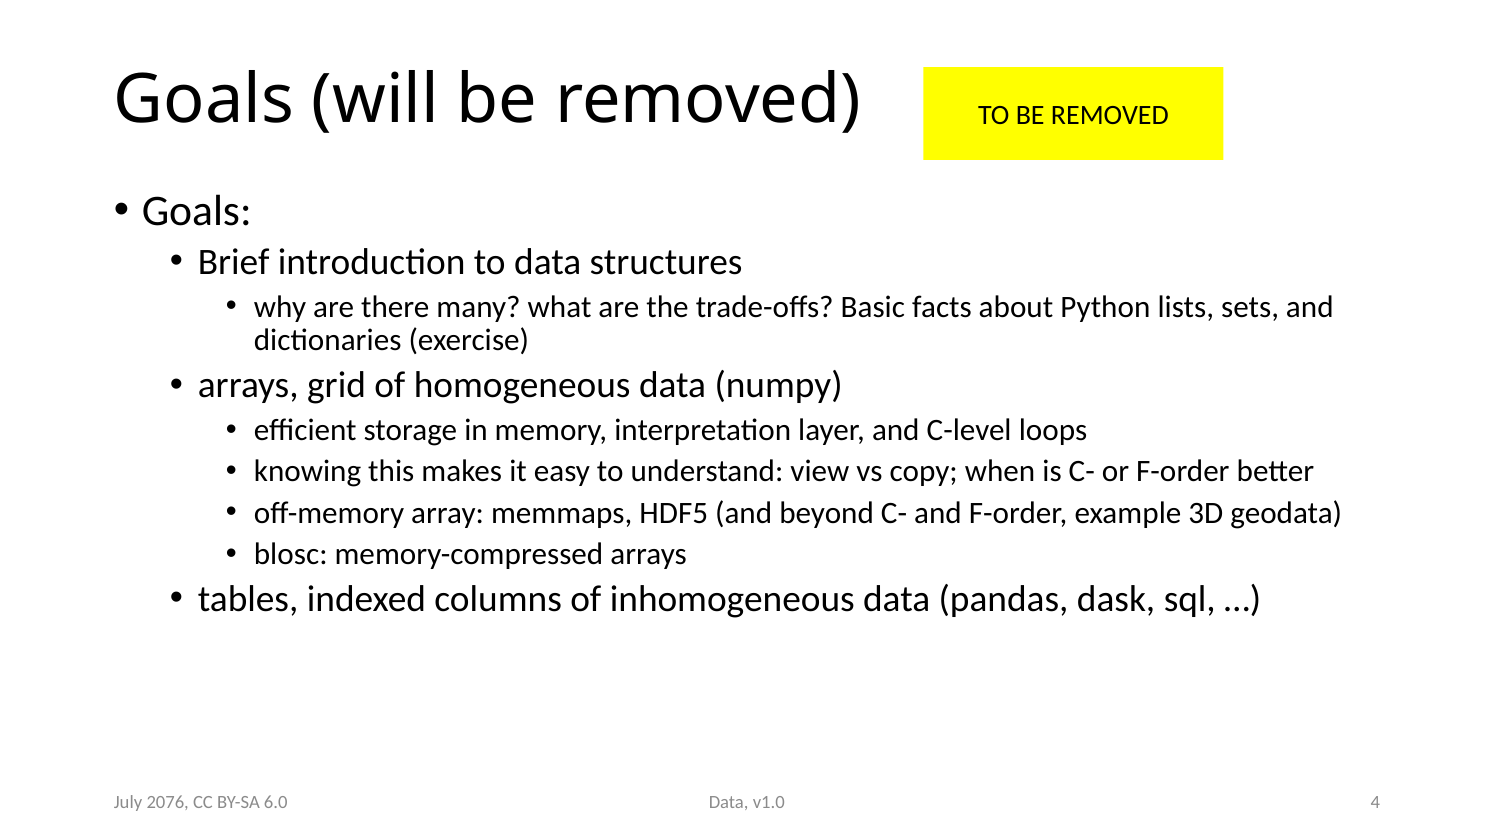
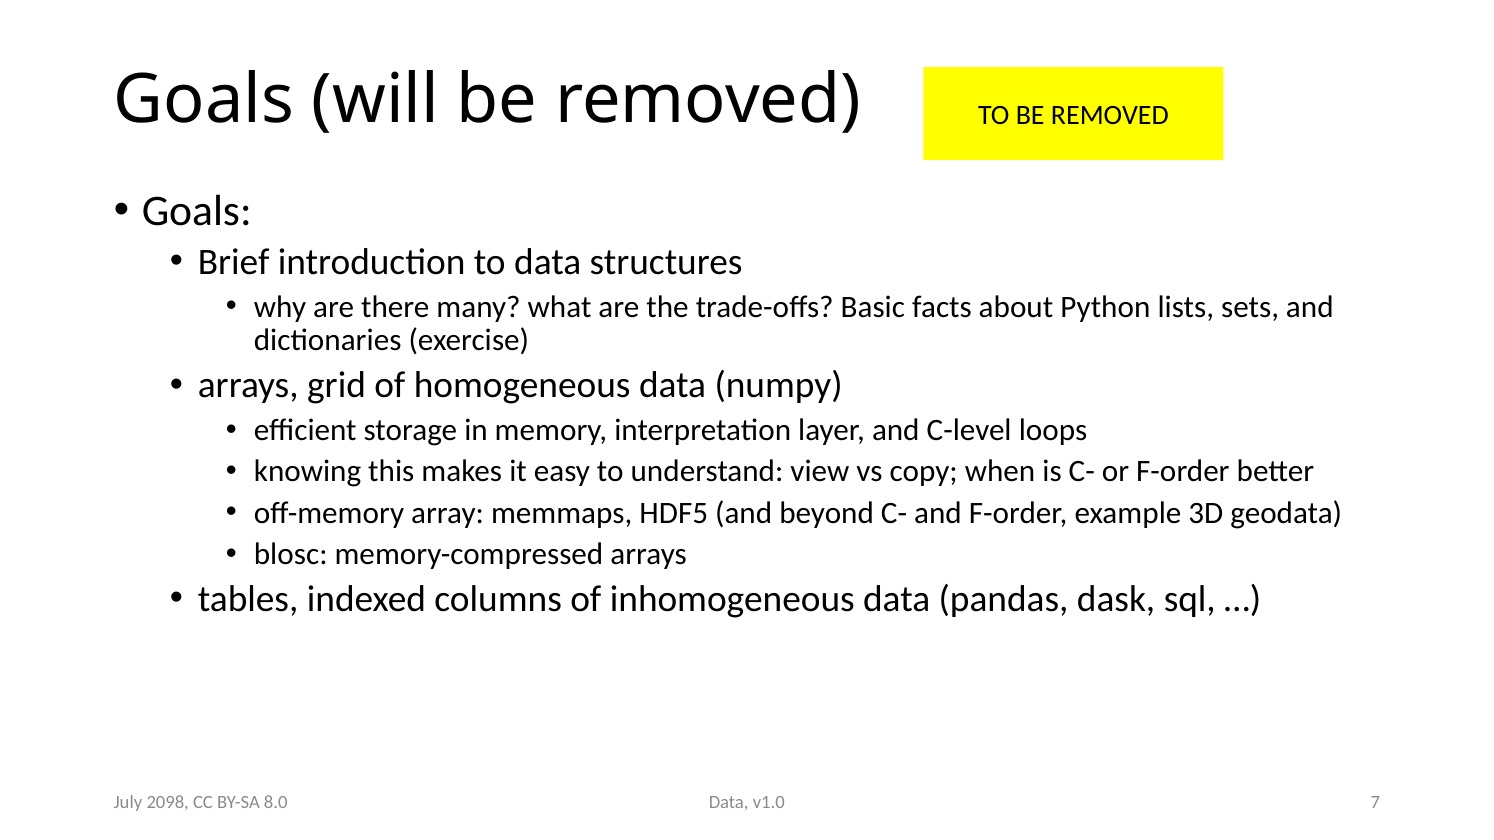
4: 4 -> 7
2076: 2076 -> 2098
6.0: 6.0 -> 8.0
